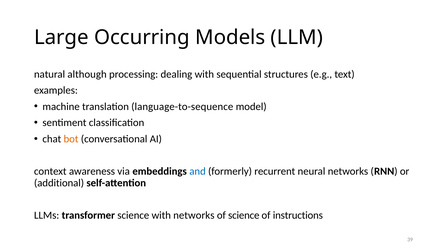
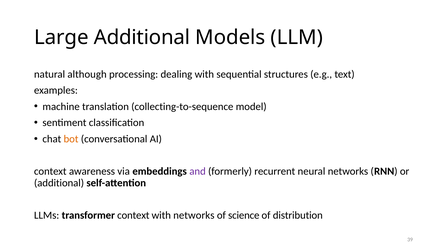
Large Occurring: Occurring -> Additional
language-to-sequence: language-to-sequence -> collecting-to-sequence
and colour: blue -> purple
transformer science: science -> context
instructions: instructions -> distribution
